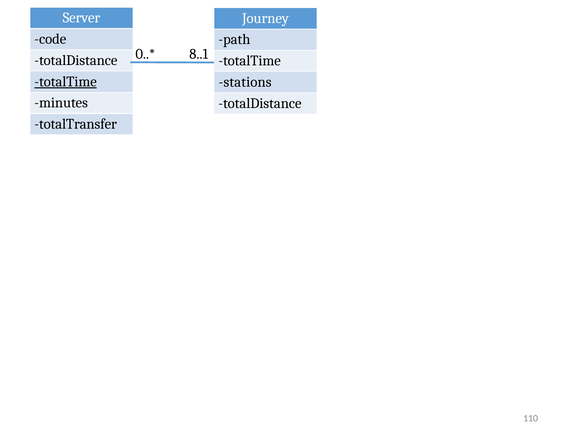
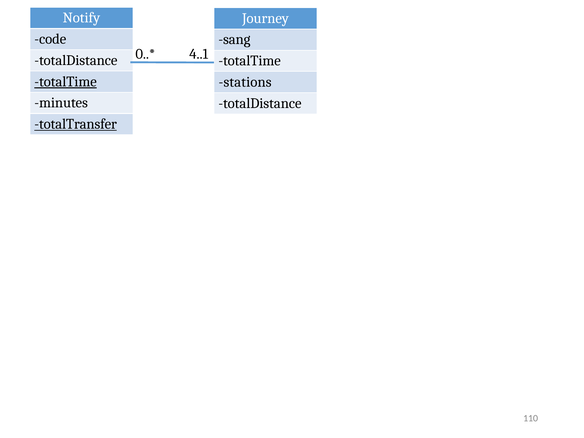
Server: Server -> Notify
path: path -> sang
8..1: 8..1 -> 4..1
totalTransfer underline: none -> present
